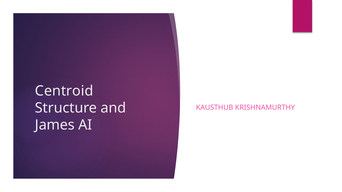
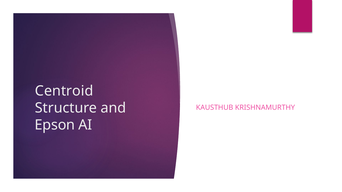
James: James -> Epson
